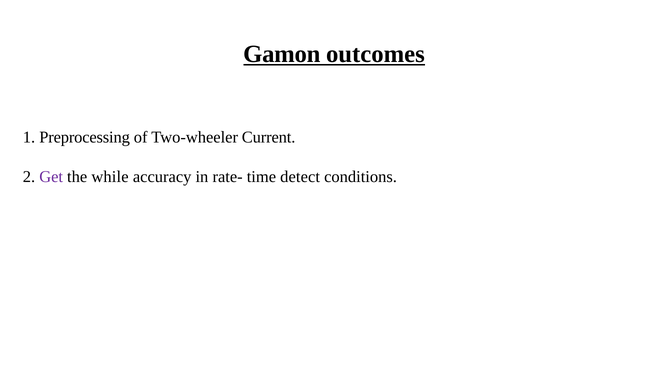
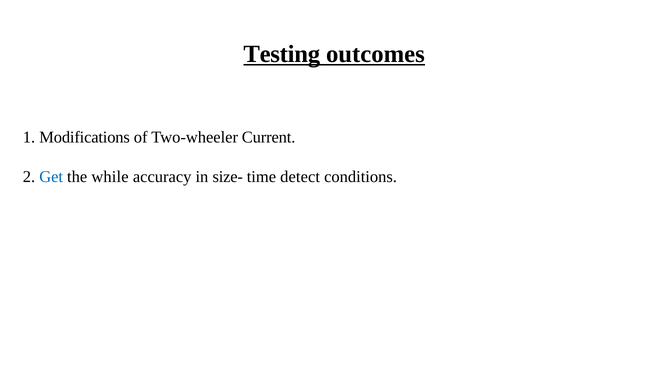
Gamon: Gamon -> Testing
Preprocessing: Preprocessing -> Modifications
Get colour: purple -> blue
rate-: rate- -> size-
